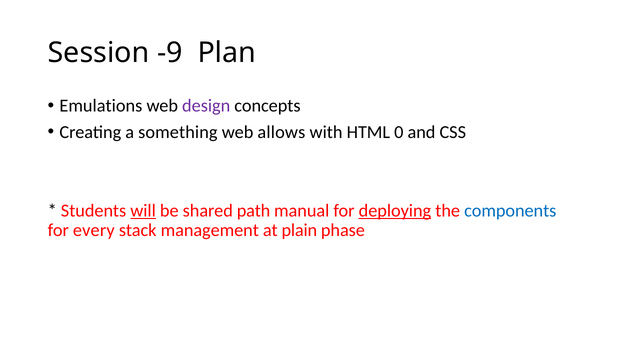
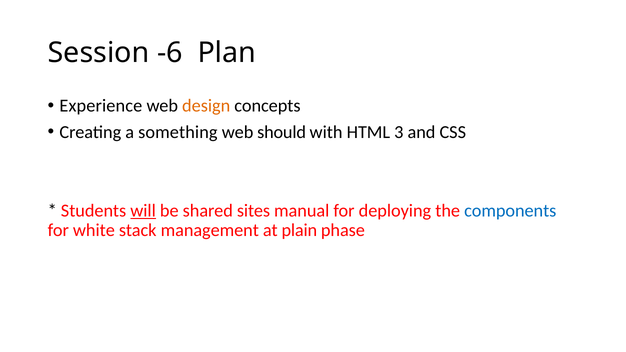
-9: -9 -> -6
Emulations: Emulations -> Experience
design colour: purple -> orange
allows: allows -> should
0: 0 -> 3
path: path -> sites
deploying underline: present -> none
every: every -> white
